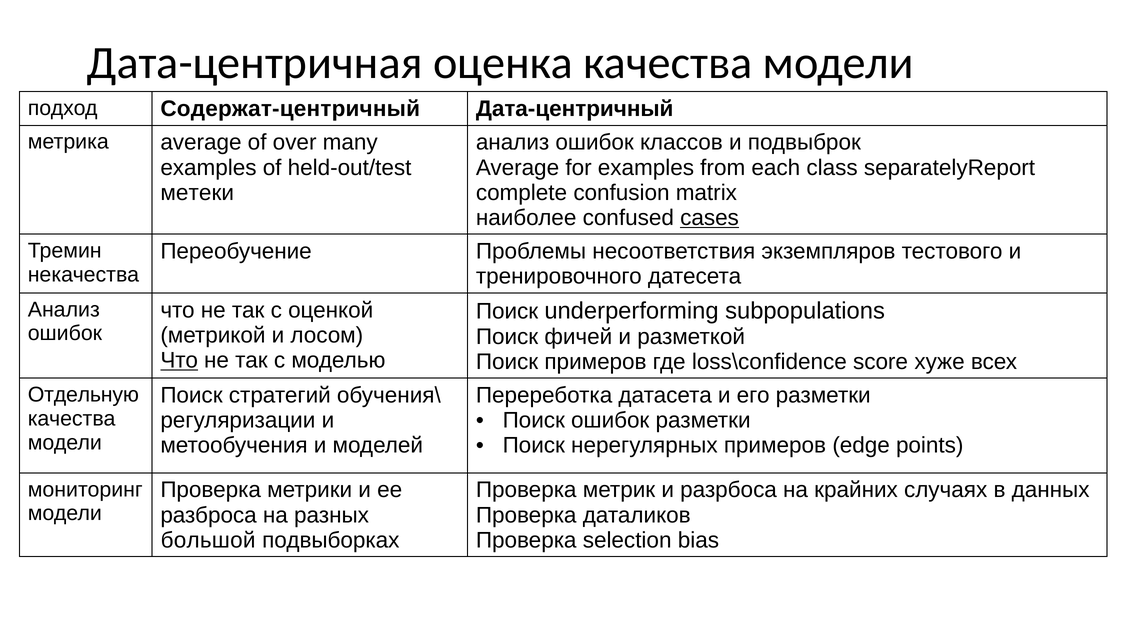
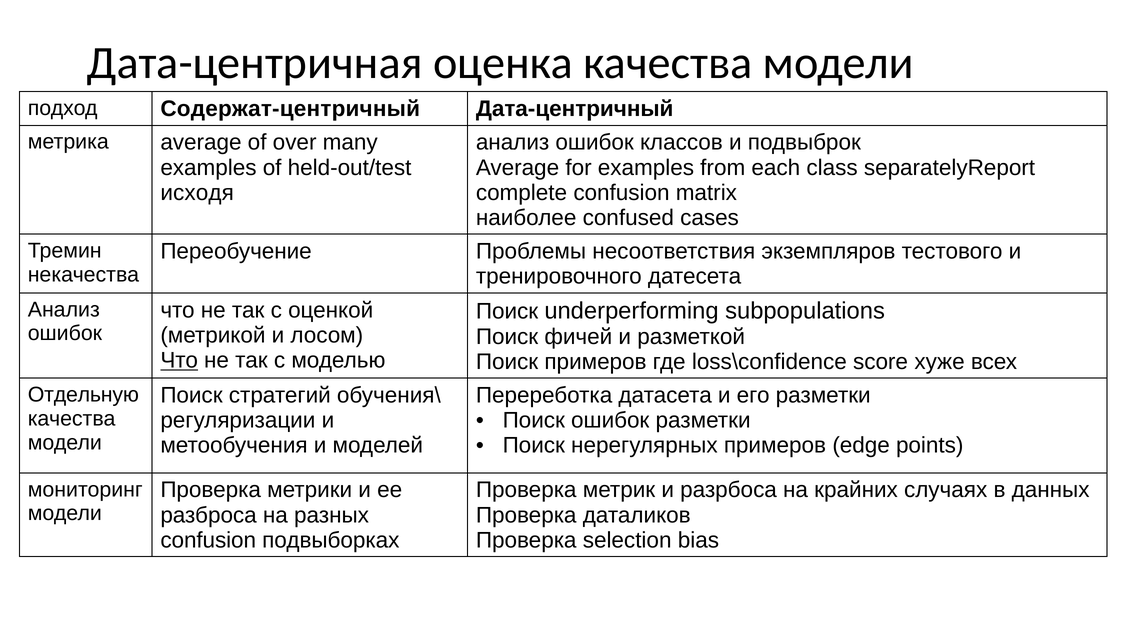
метеки: метеки -> исходя
cases underline: present -> none
большой at (208, 540): большой -> confusion
